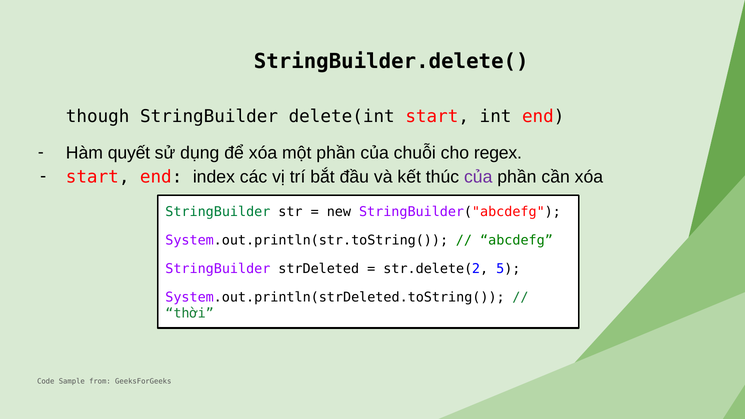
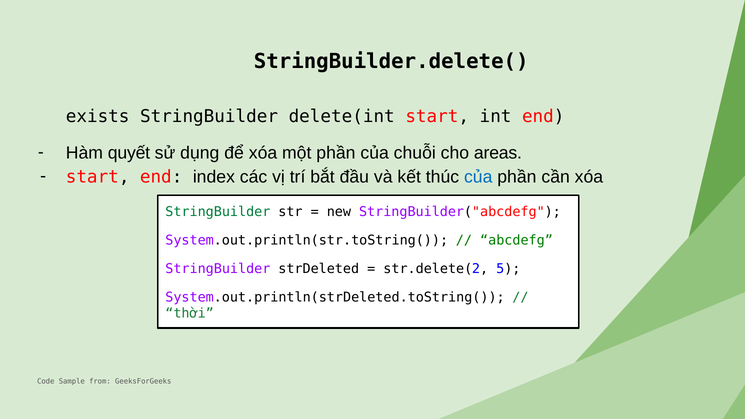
though: though -> exists
regex: regex -> areas
của at (478, 177) colour: purple -> blue
